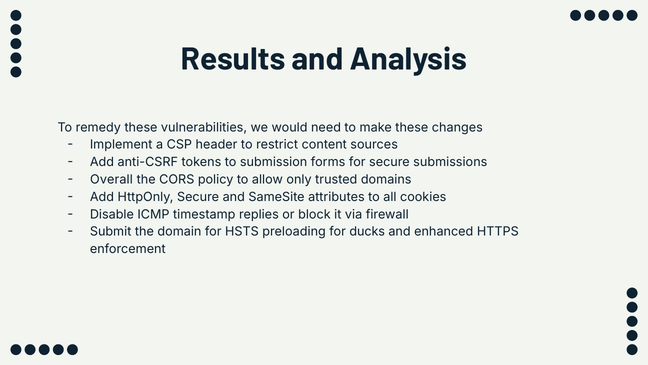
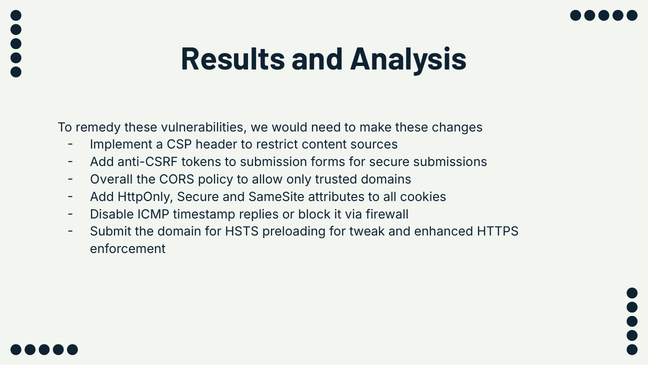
ducks: ducks -> tweak
